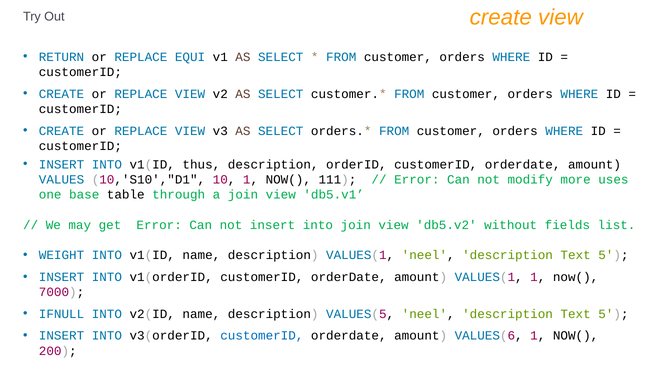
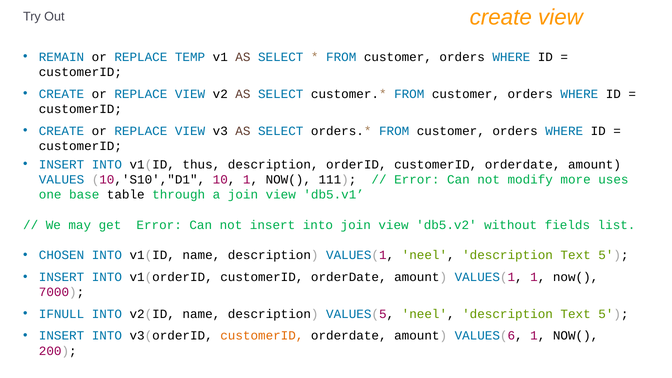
RETURN: RETURN -> REMAIN
EQUI: EQUI -> TEMP
WEIGHT: WEIGHT -> CHOSEN
customerID at (262, 336) colour: blue -> orange
